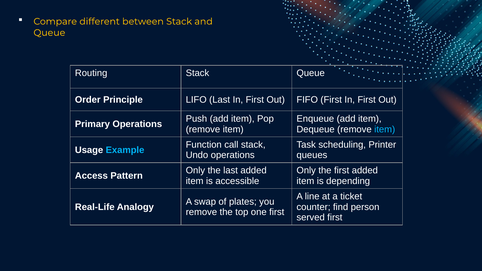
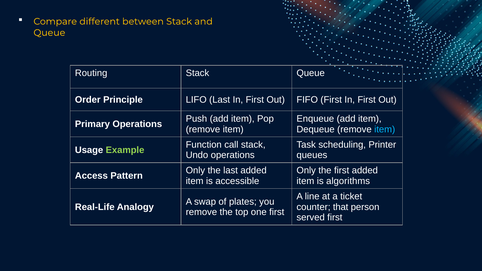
Example colour: light blue -> light green
depending: depending -> algorithms
find: find -> that
